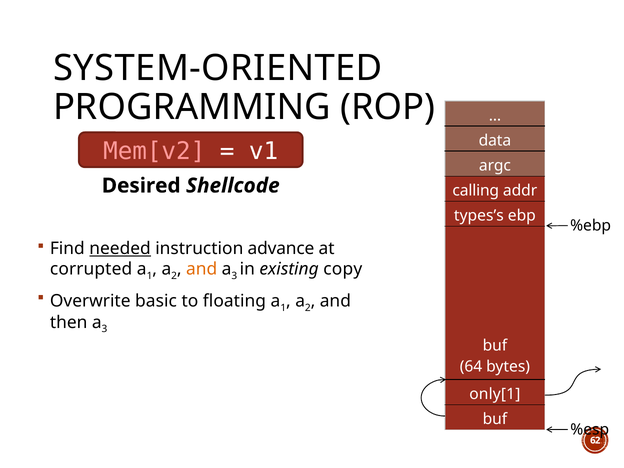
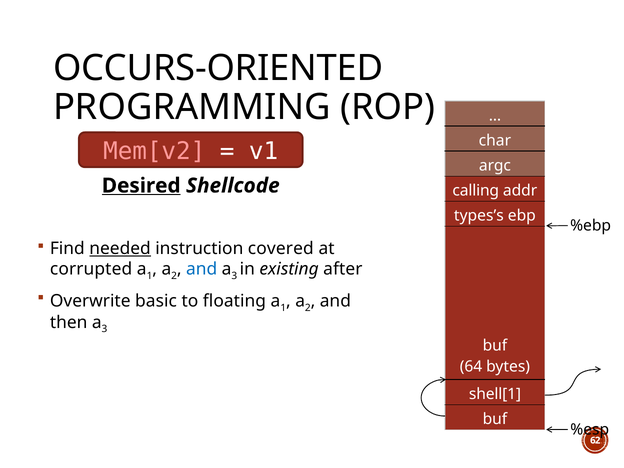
SYSTEM-ORIENTED: SYSTEM-ORIENTED -> OCCURS-ORIENTED
data: data -> char
Desired underline: none -> present
advance: advance -> covered
and at (202, 269) colour: orange -> blue
copy: copy -> after
only[1: only[1 -> shell[1
